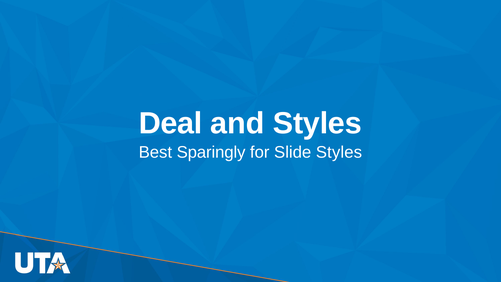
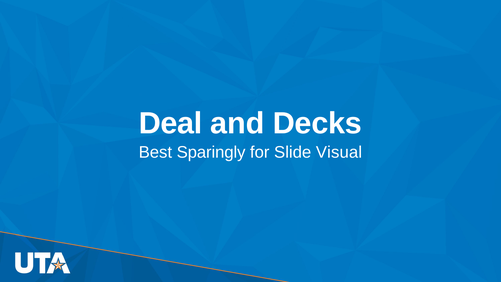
and Styles: Styles -> Decks
Slide Styles: Styles -> Visual
